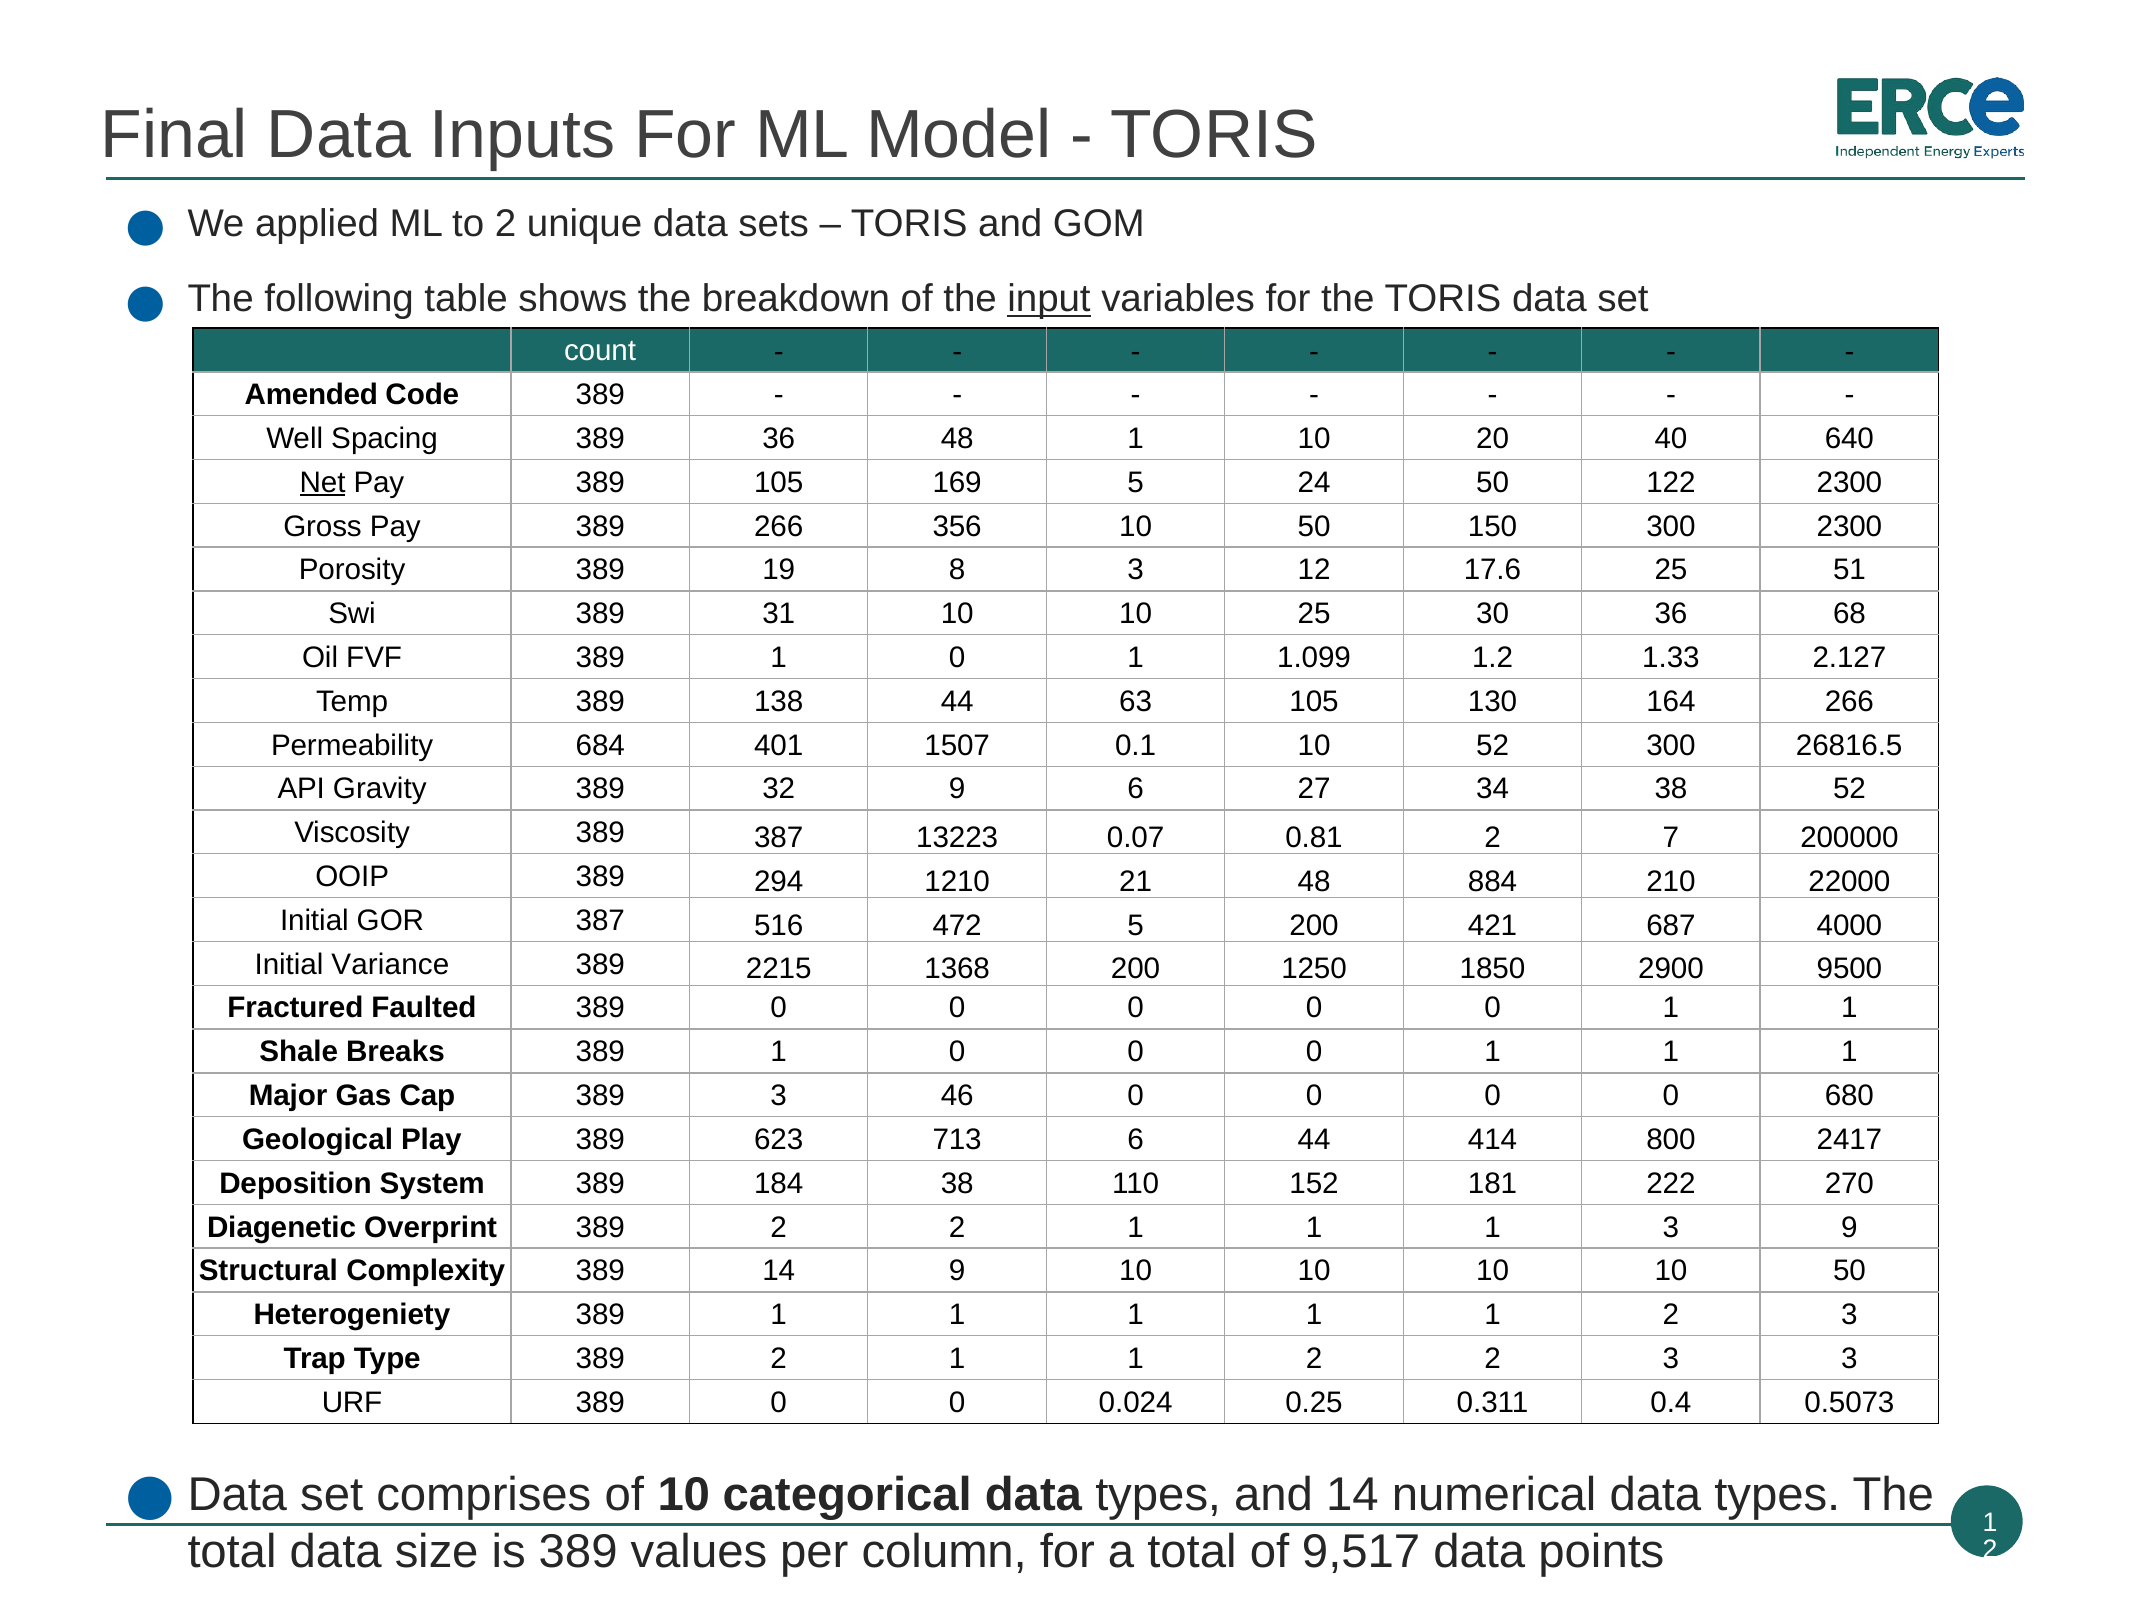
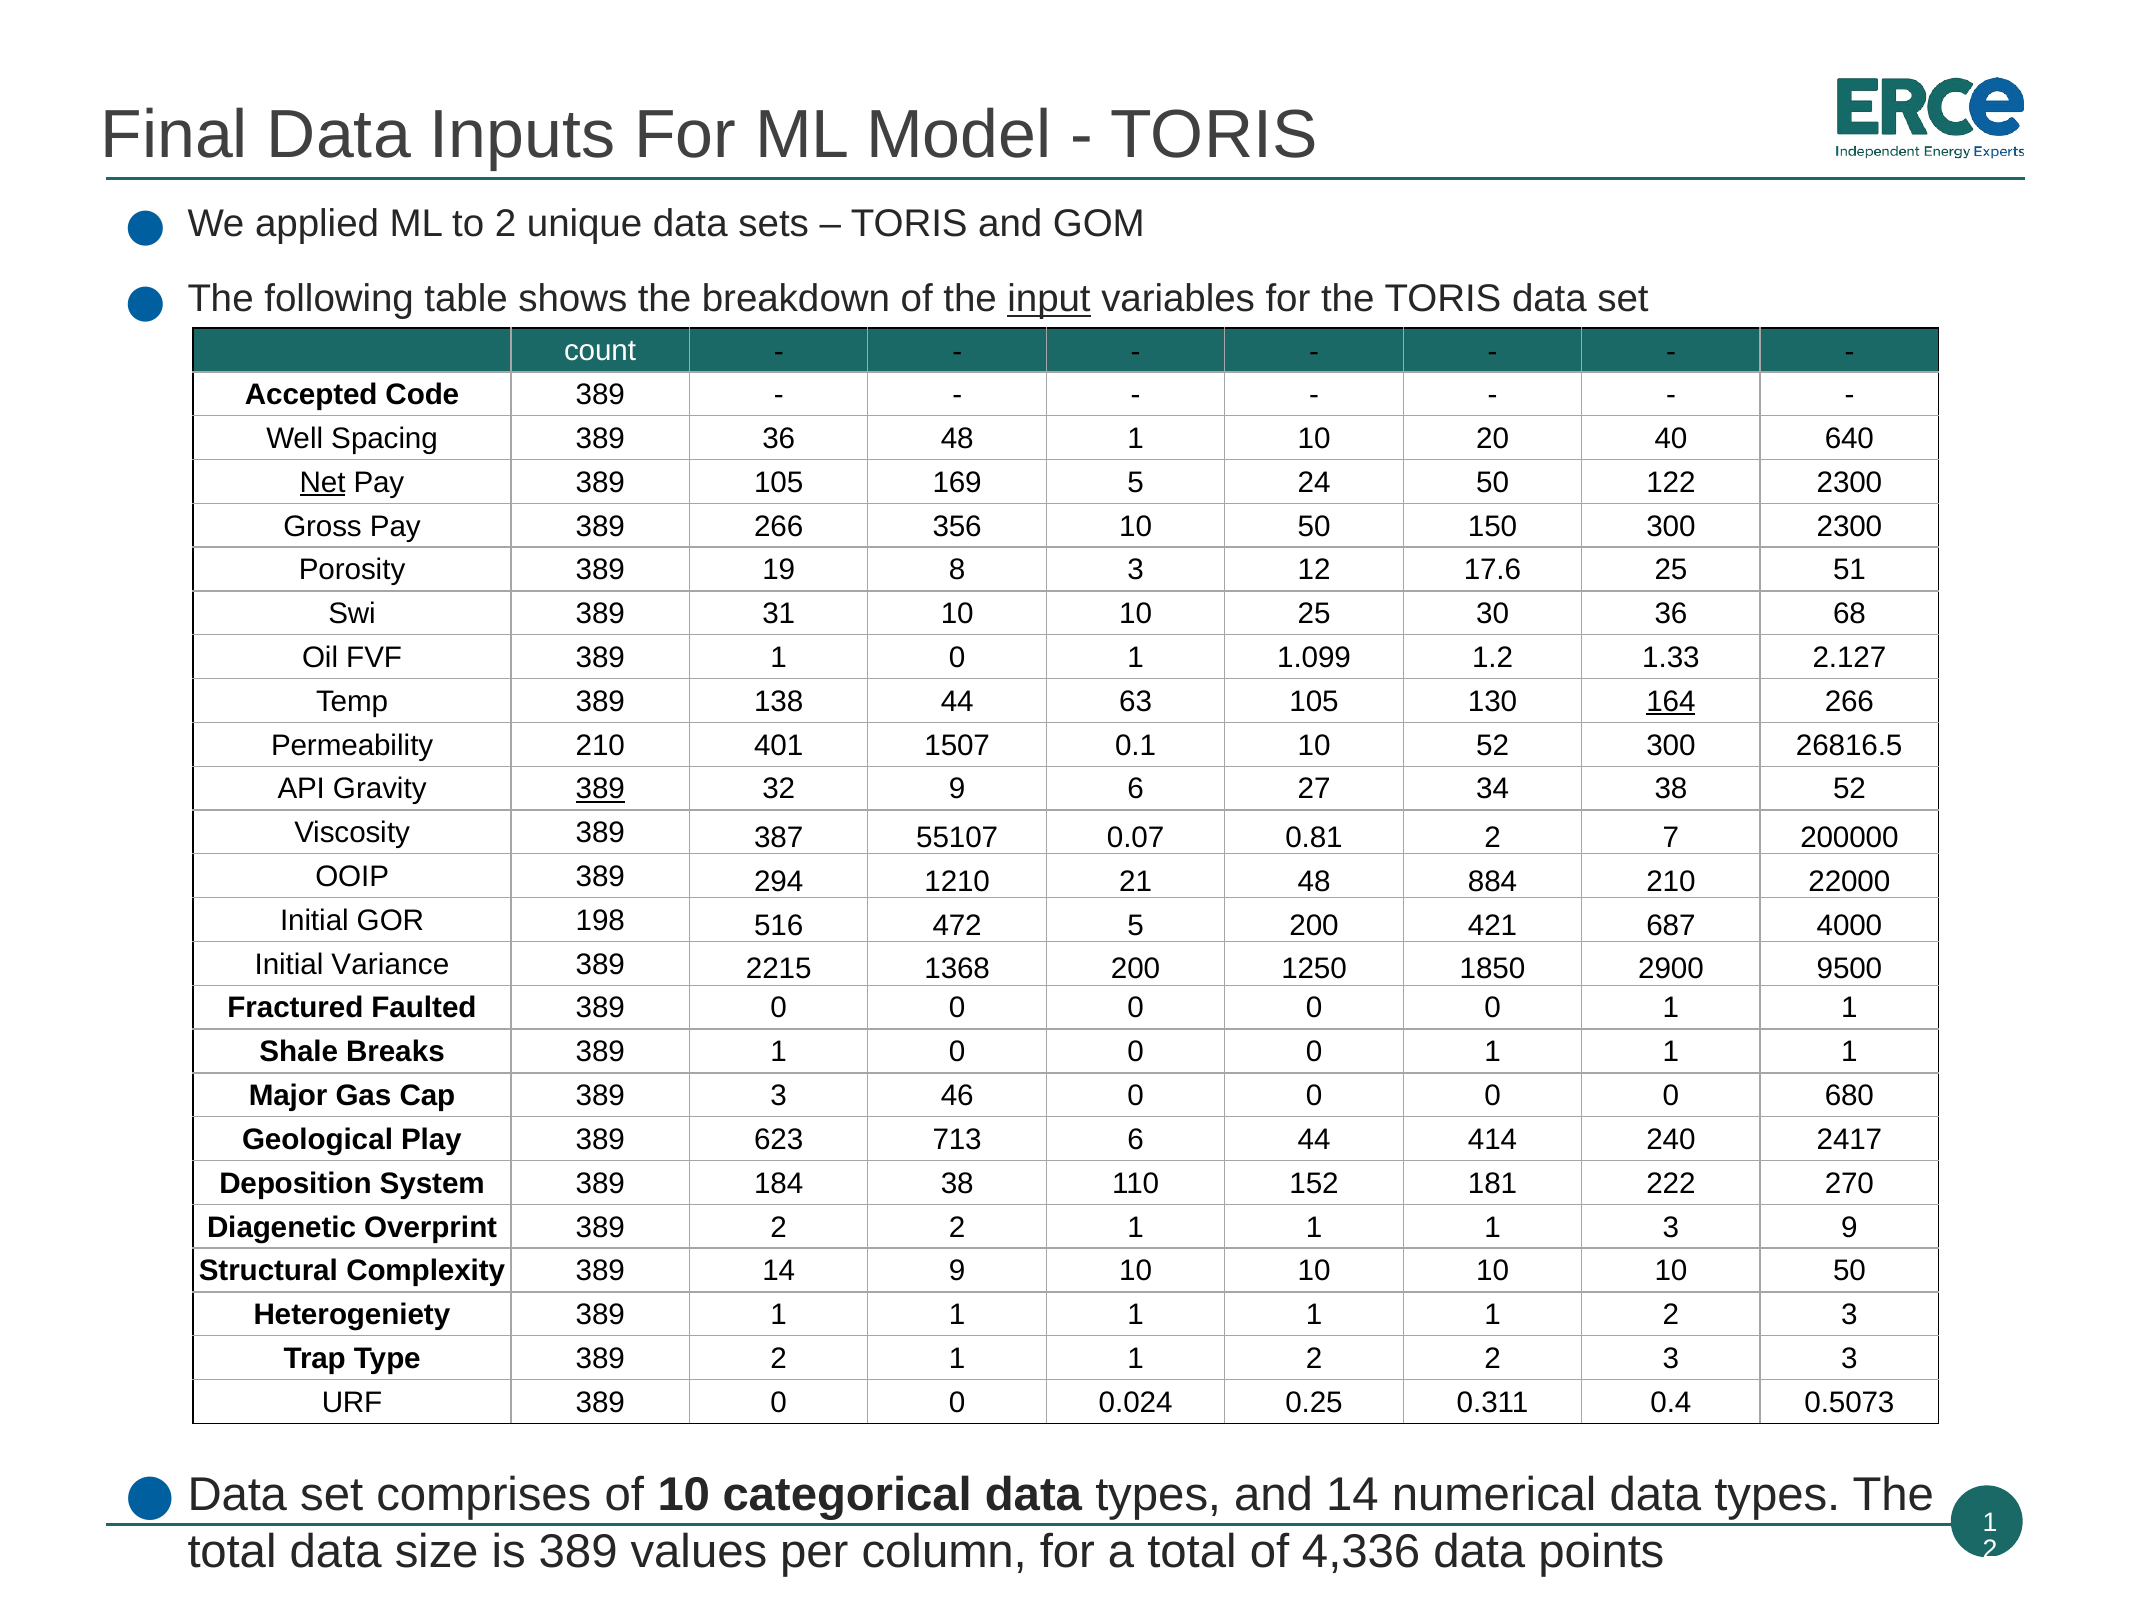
Amended: Amended -> Accepted
164 underline: none -> present
Permeability 684: 684 -> 210
389 at (600, 789) underline: none -> present
13223: 13223 -> 55107
GOR 387: 387 -> 198
800: 800 -> 240
9,517: 9,517 -> 4,336
